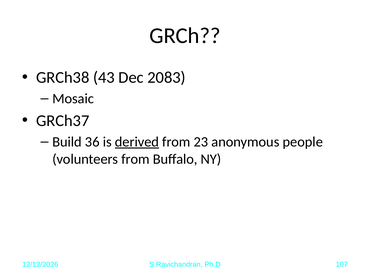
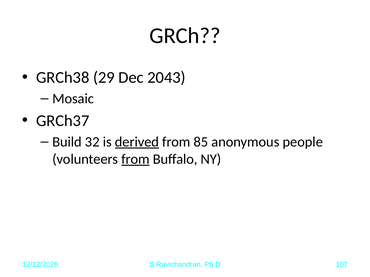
43: 43 -> 29
2083: 2083 -> 2043
36: 36 -> 32
23: 23 -> 85
from at (136, 159) underline: none -> present
